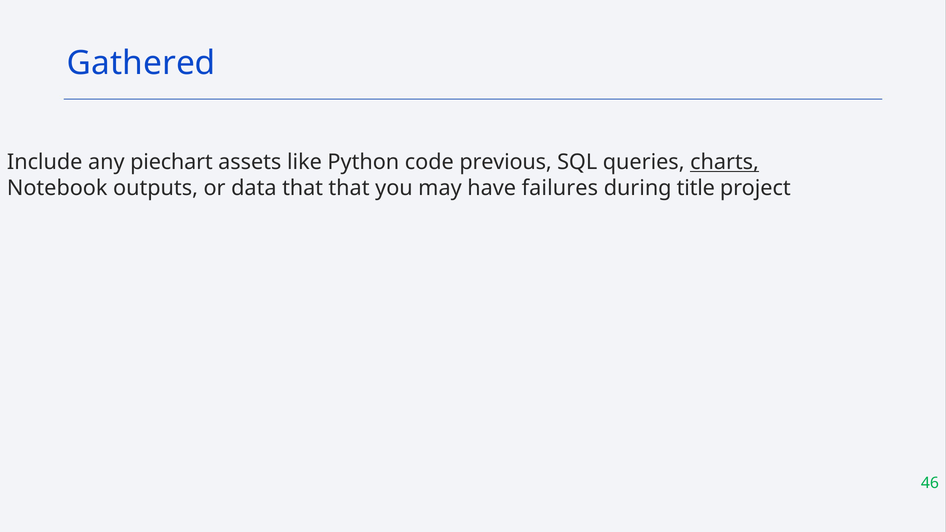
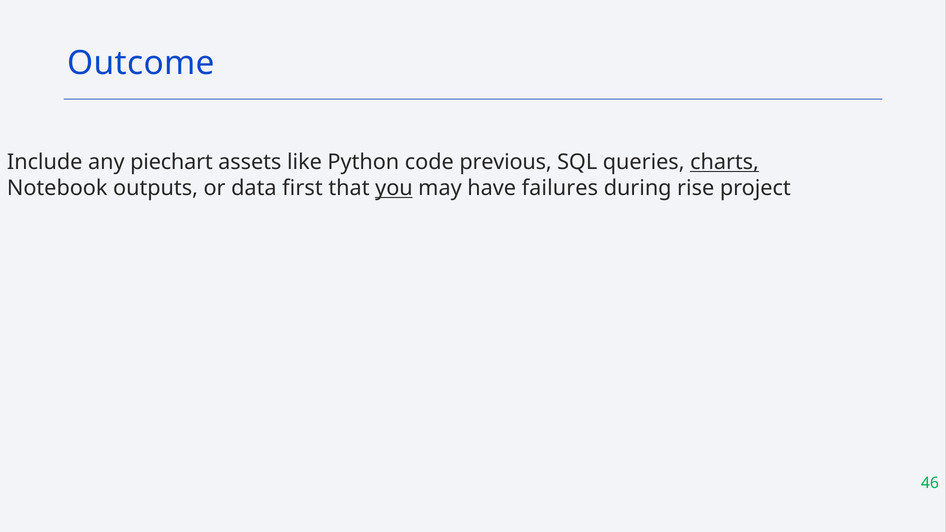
Gathered: Gathered -> Outcome
data that: that -> first
you underline: none -> present
title: title -> rise
